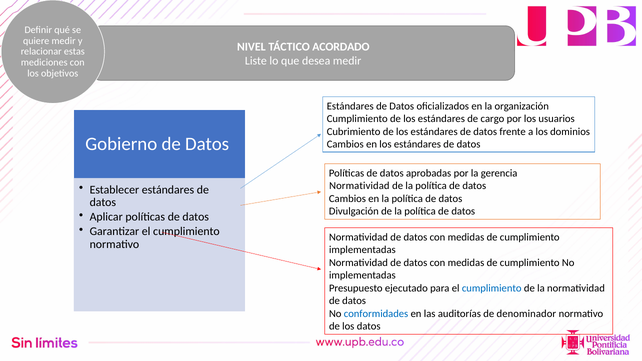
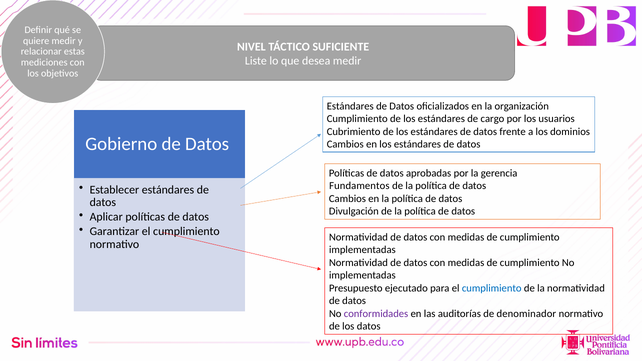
ACORDADO: ACORDADO -> SUFICIENTE
Normatividad at (359, 186): Normatividad -> Fundamentos
conformidades colour: blue -> purple
